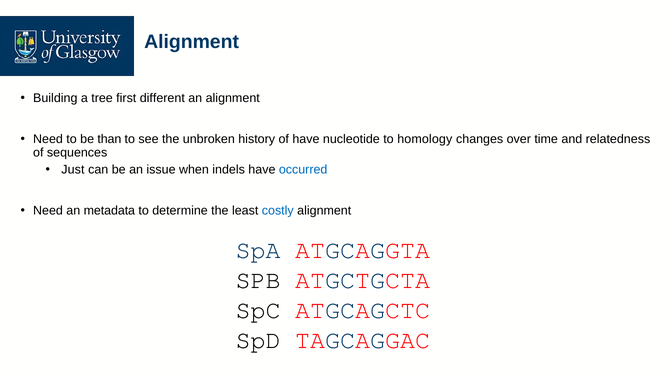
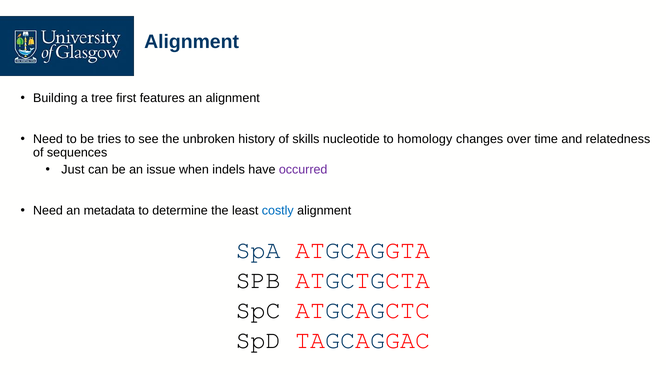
different: different -> features
than: than -> tries
of have: have -> skills
occurred colour: blue -> purple
